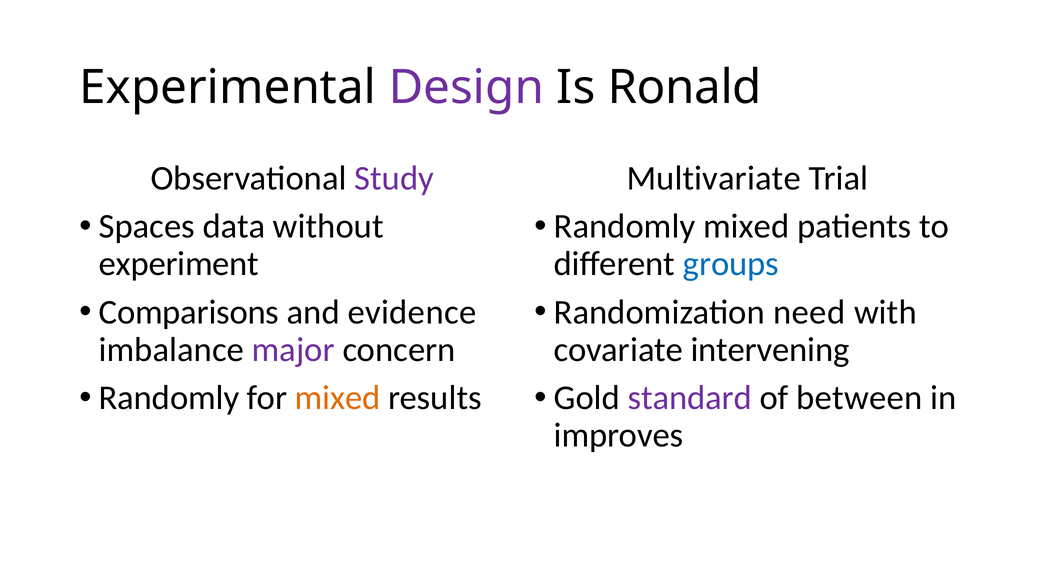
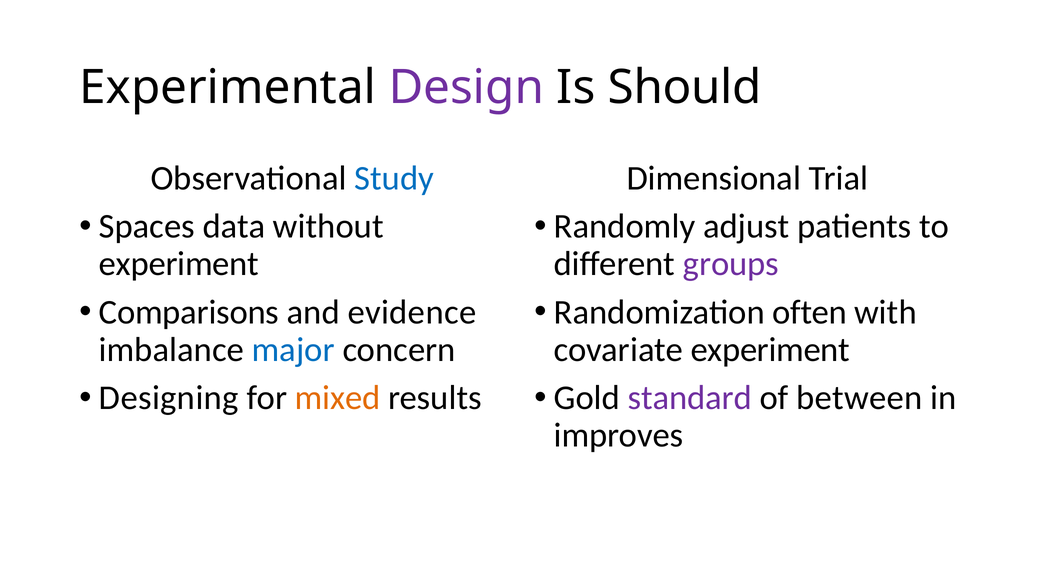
Ronald: Ronald -> Should
Study colour: purple -> blue
Multivariate: Multivariate -> Dimensional
Randomly mixed: mixed -> adjust
groups colour: blue -> purple
need: need -> often
major colour: purple -> blue
covariate intervening: intervening -> experiment
Randomly at (169, 398): Randomly -> Designing
